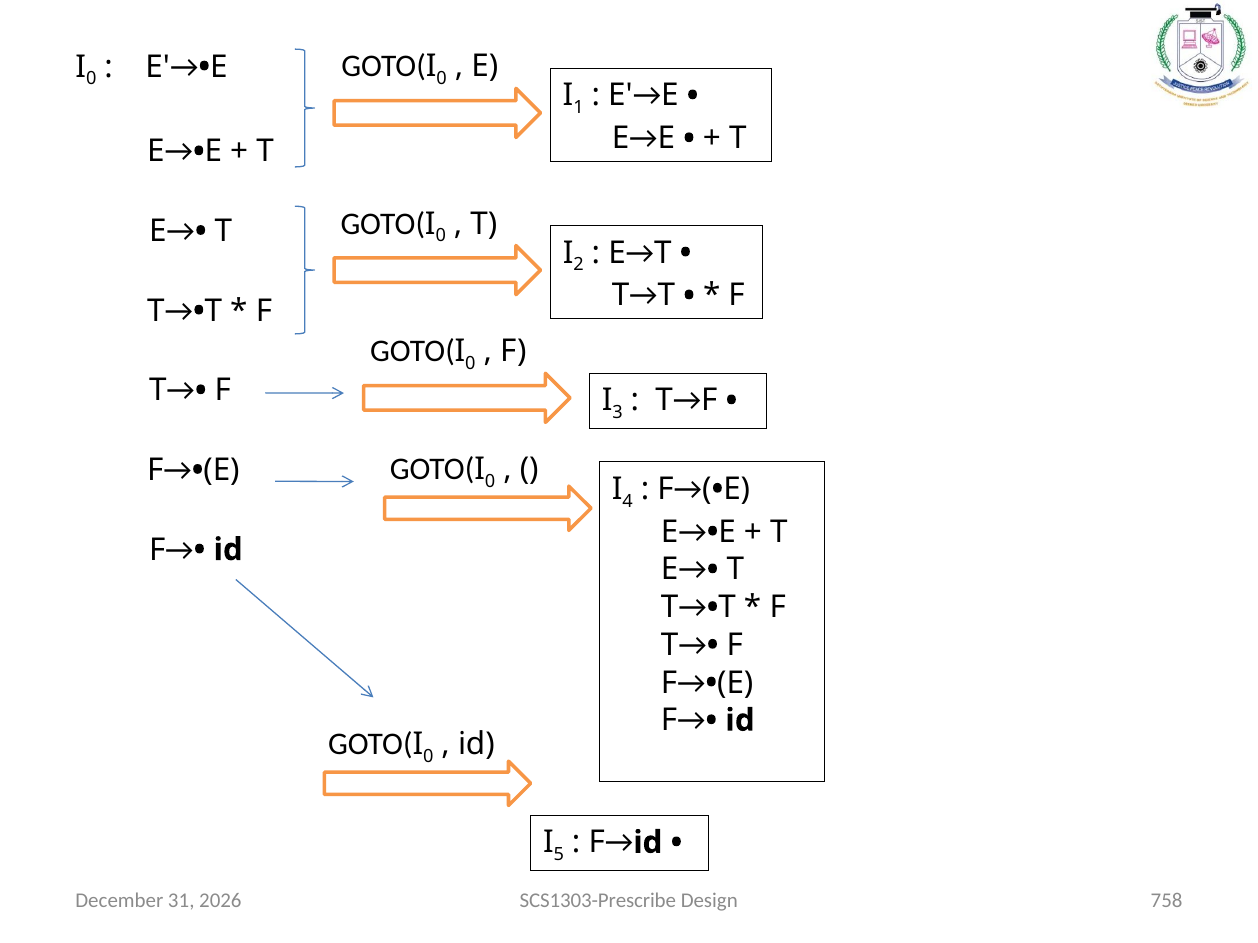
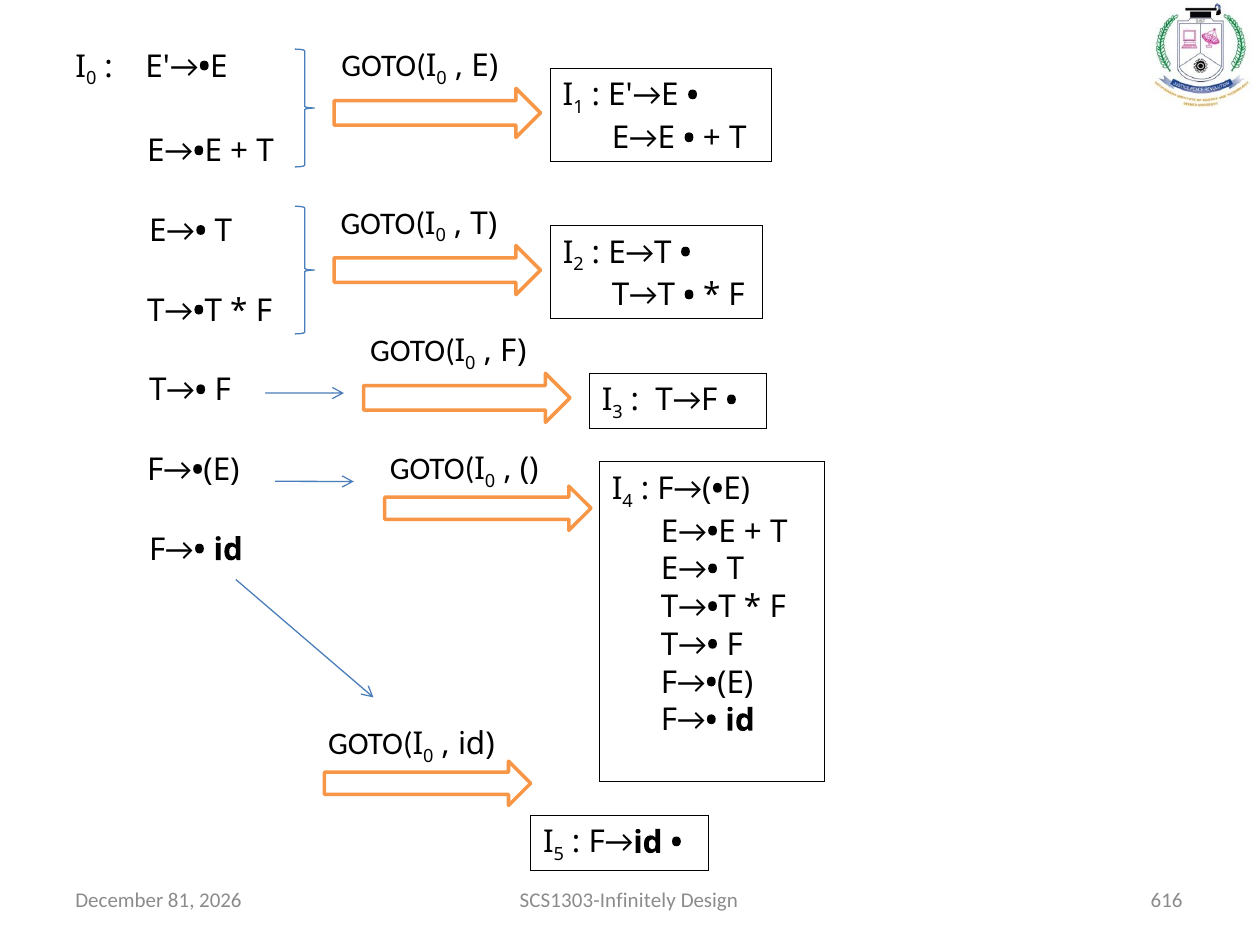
31: 31 -> 81
SCS1303-Prescribe: SCS1303-Prescribe -> SCS1303-Infinitely
758: 758 -> 616
